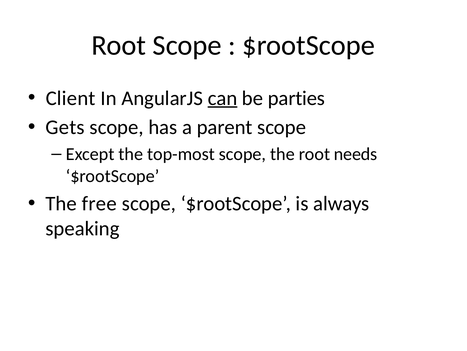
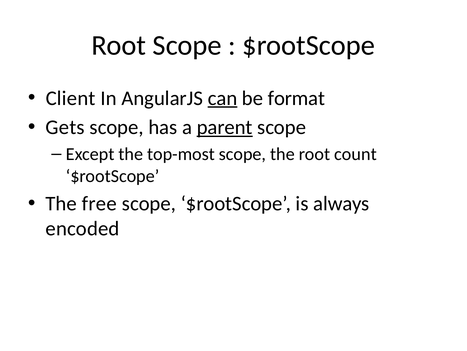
parties: parties -> format
parent underline: none -> present
needs: needs -> count
speaking: speaking -> encoded
